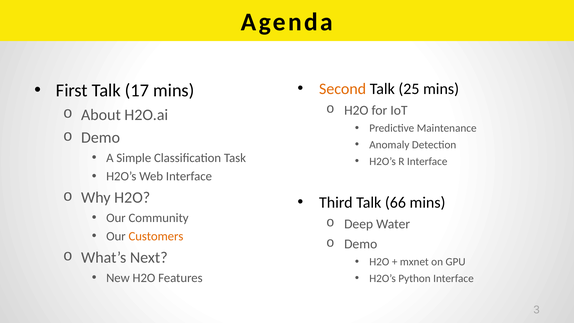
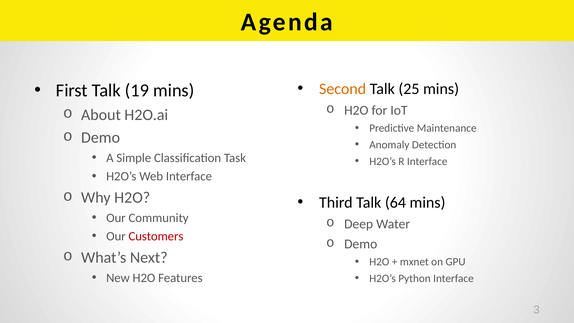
17: 17 -> 19
66: 66 -> 64
Customers colour: orange -> red
